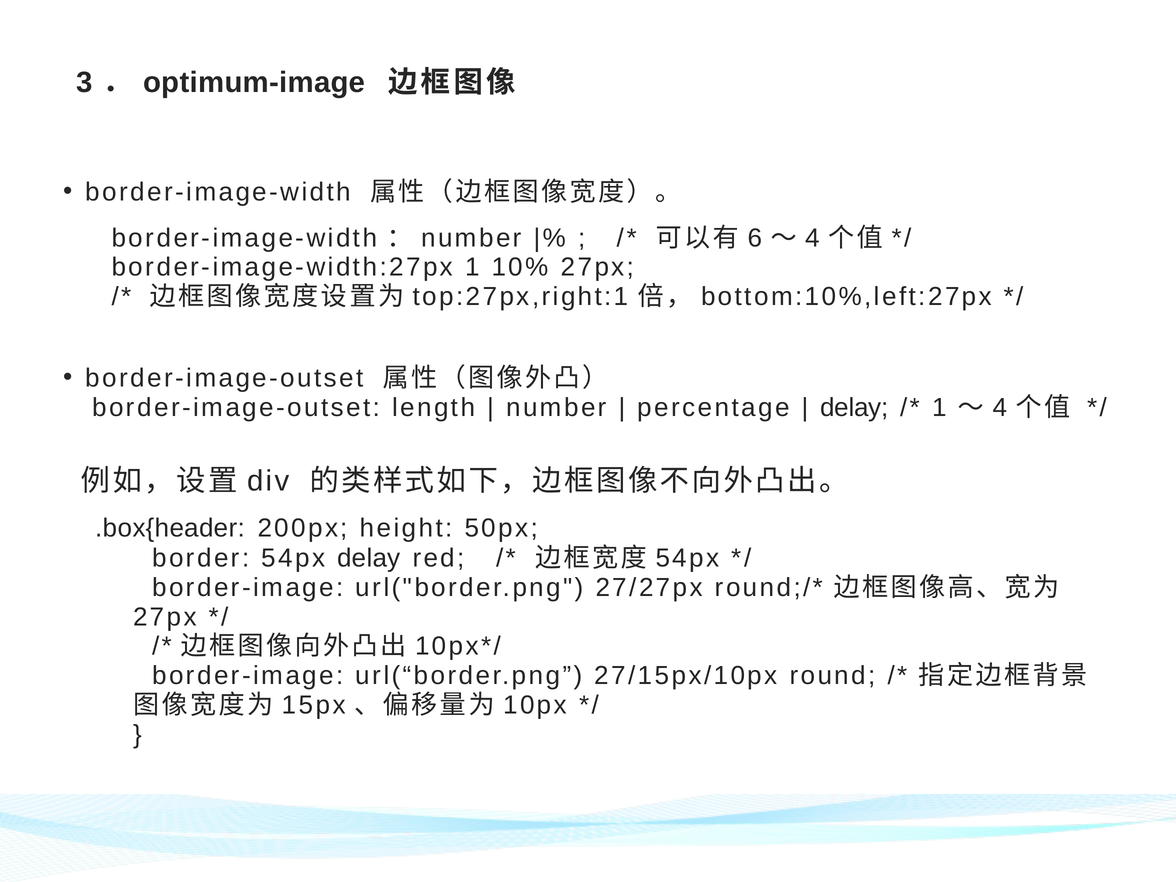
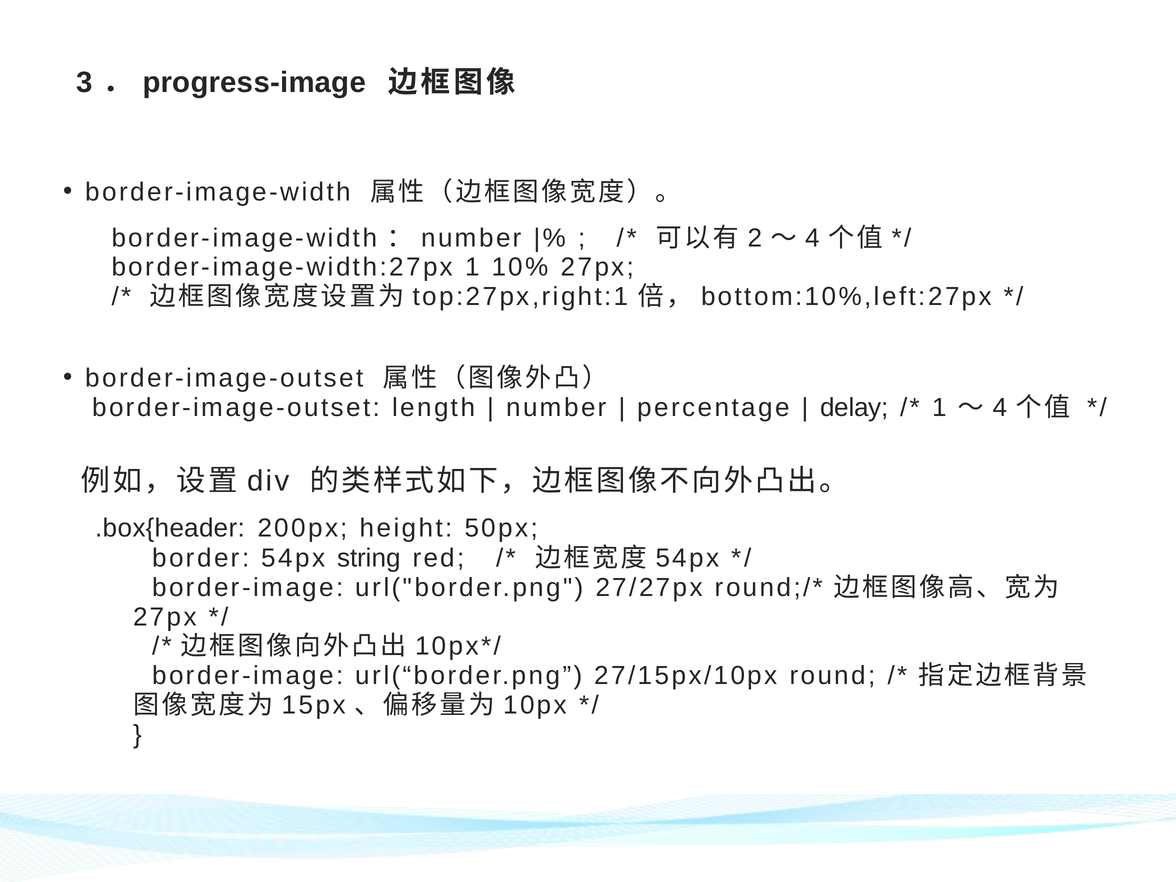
optimum-image: optimum-image -> progress-image
6: 6 -> 2
54px delay: delay -> string
